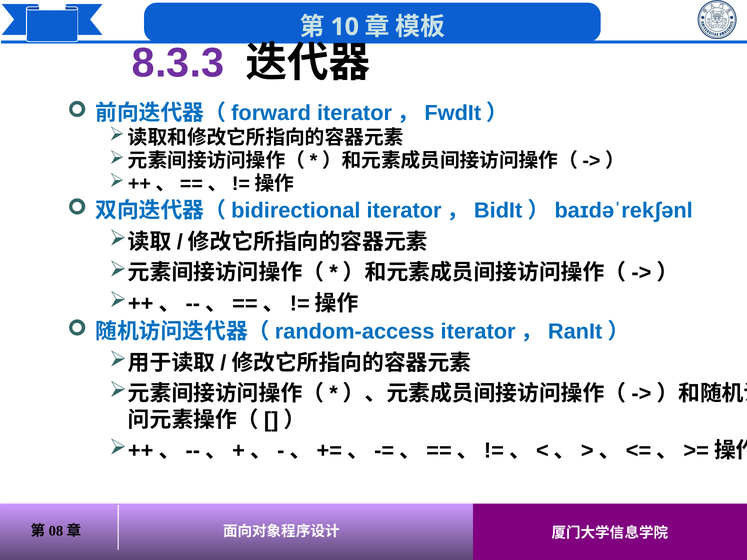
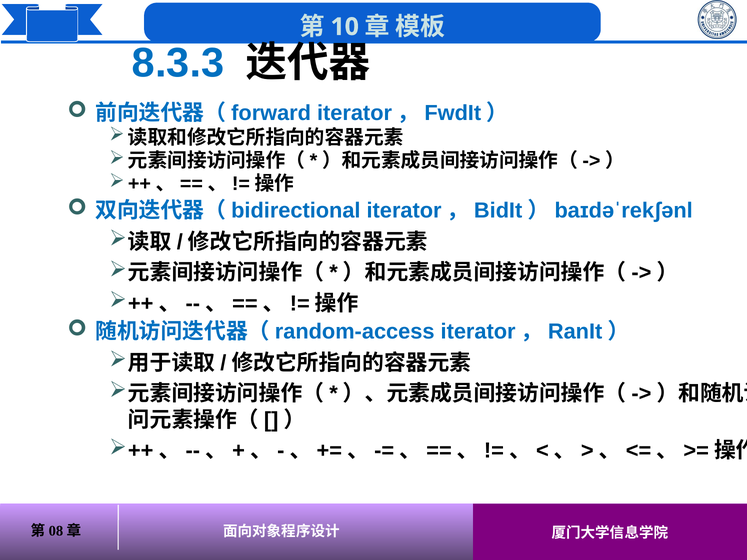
8.3.3 colour: purple -> blue
